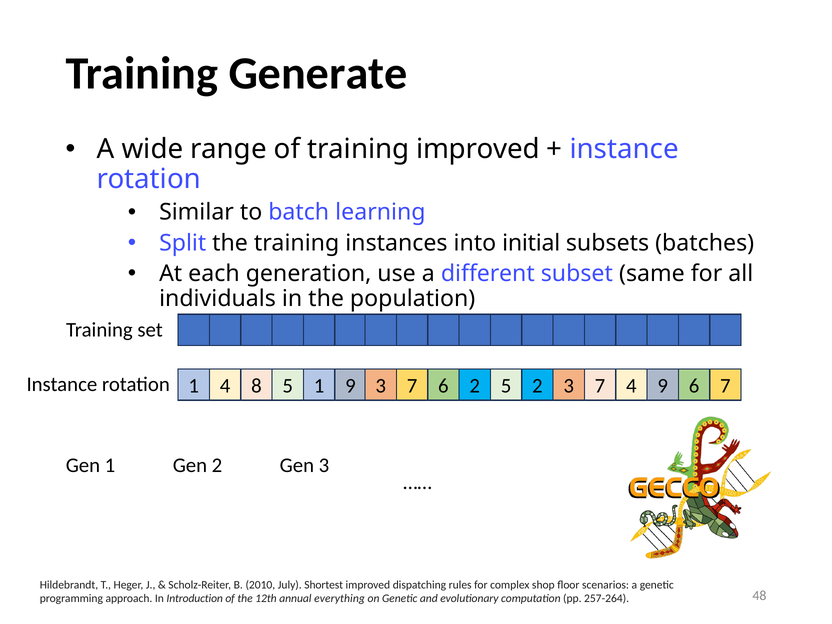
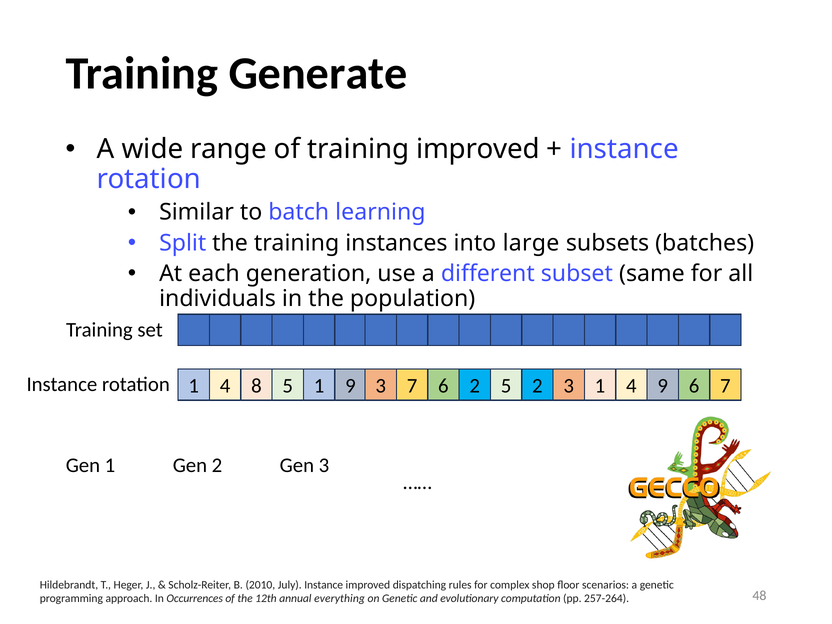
initial: initial -> large
2 3 7: 7 -> 1
July Shortest: Shortest -> Instance
Introduction: Introduction -> Occurrences
